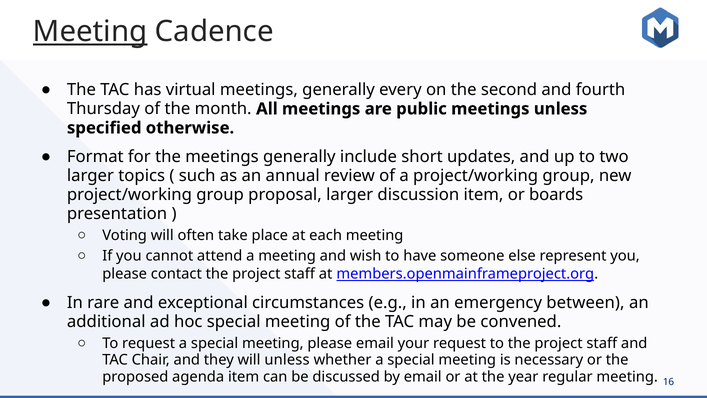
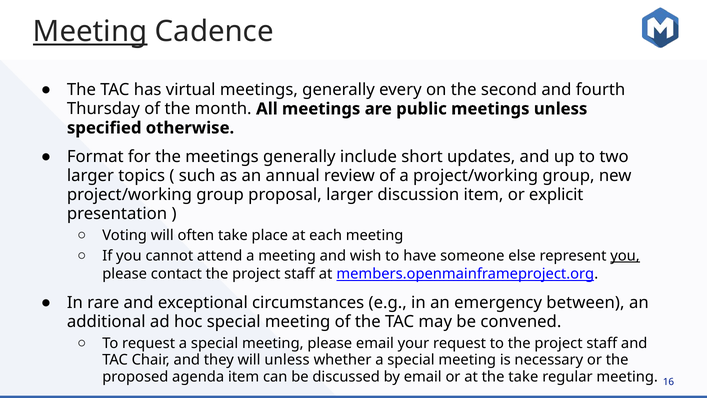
boards: boards -> explicit
you at (625, 256) underline: none -> present
the year: year -> take
